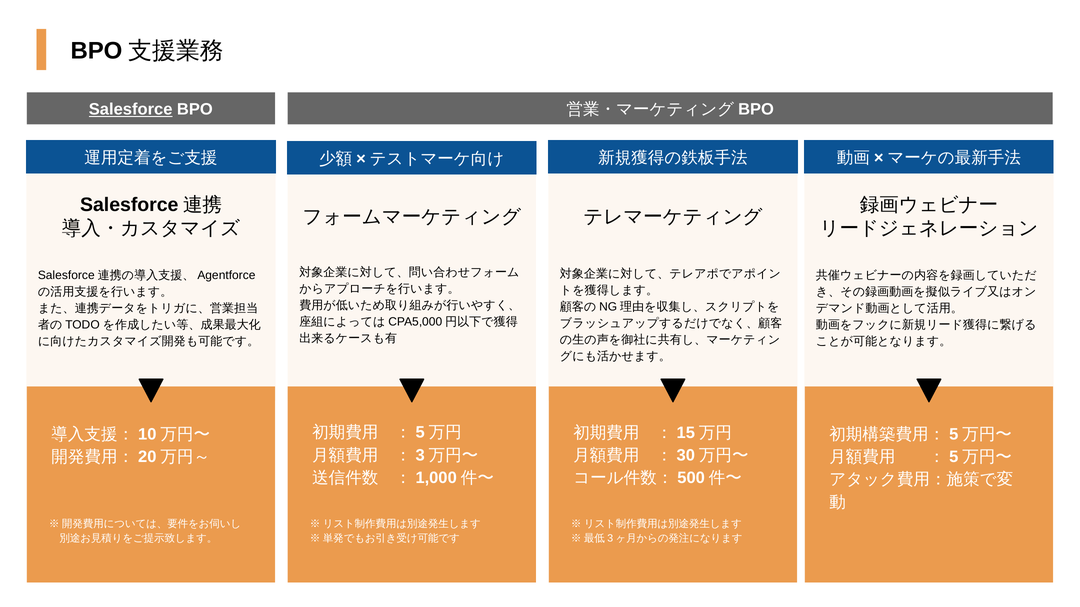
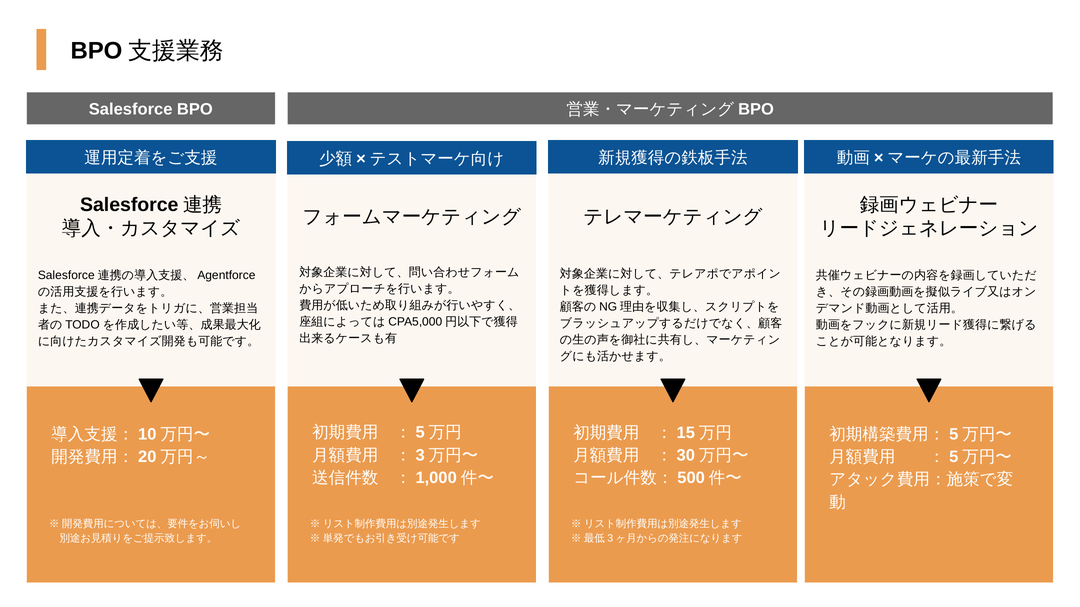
Salesforce underline: present -> none
